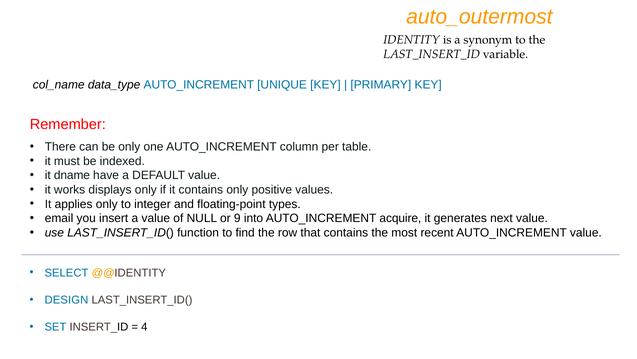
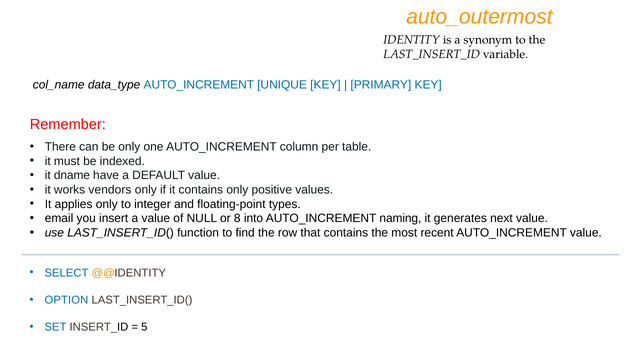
displays: displays -> vendors
9: 9 -> 8
acquire: acquire -> naming
DESIGN: DESIGN -> OPTION
4: 4 -> 5
